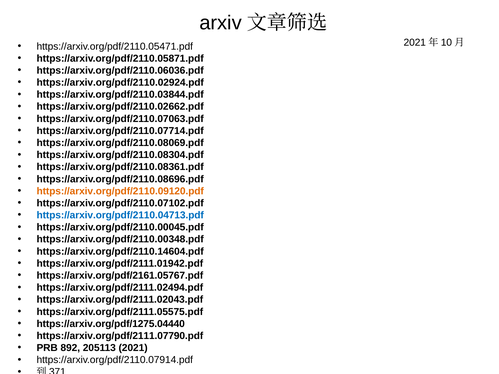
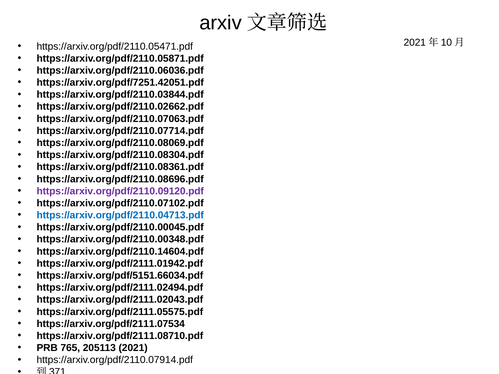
https://arxiv.org/pdf/2110.02924.pdf: https://arxiv.org/pdf/2110.02924.pdf -> https://arxiv.org/pdf/7251.42051.pdf
https://arxiv.org/pdf/2110.09120.pdf colour: orange -> purple
https://arxiv.org/pdf/2161.05767.pdf: https://arxiv.org/pdf/2161.05767.pdf -> https://arxiv.org/pdf/5151.66034.pdf
https://arxiv.org/pdf/1275.04440: https://arxiv.org/pdf/1275.04440 -> https://arxiv.org/pdf/2111.07534
https://arxiv.org/pdf/2111.07790.pdf: https://arxiv.org/pdf/2111.07790.pdf -> https://arxiv.org/pdf/2111.08710.pdf
892: 892 -> 765
